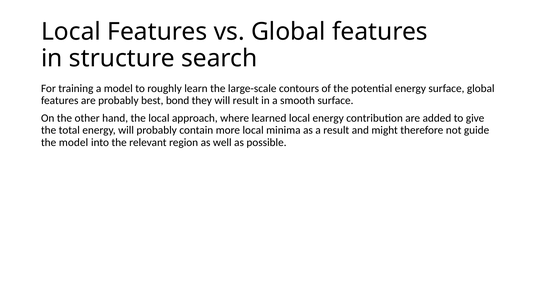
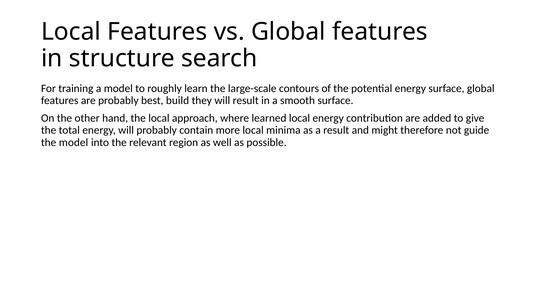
bond: bond -> build
